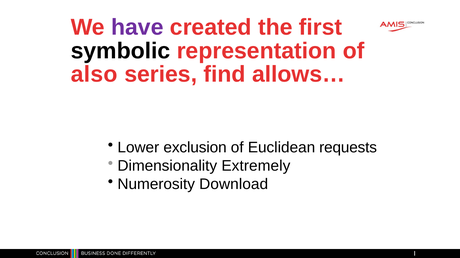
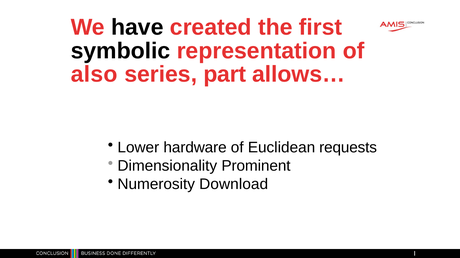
have colour: purple -> black
find: find -> part
exclusion: exclusion -> hardware
Extremely: Extremely -> Prominent
